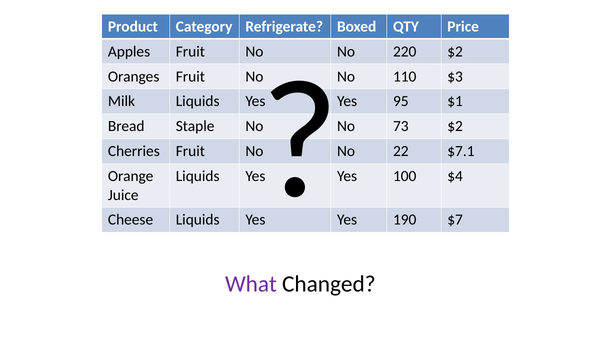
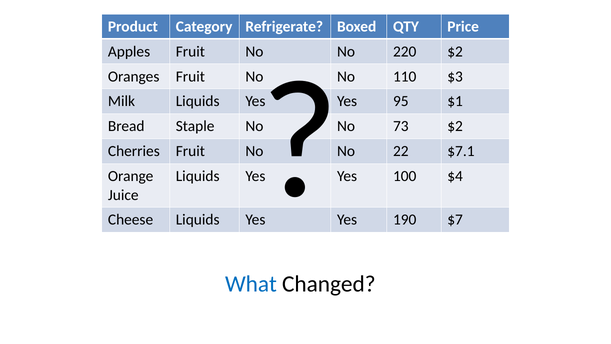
What colour: purple -> blue
